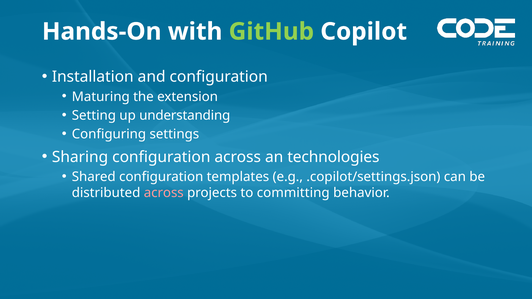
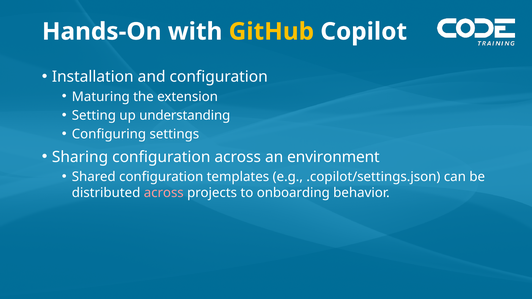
GitHub colour: light green -> yellow
technologies: technologies -> environment
committing: committing -> onboarding
